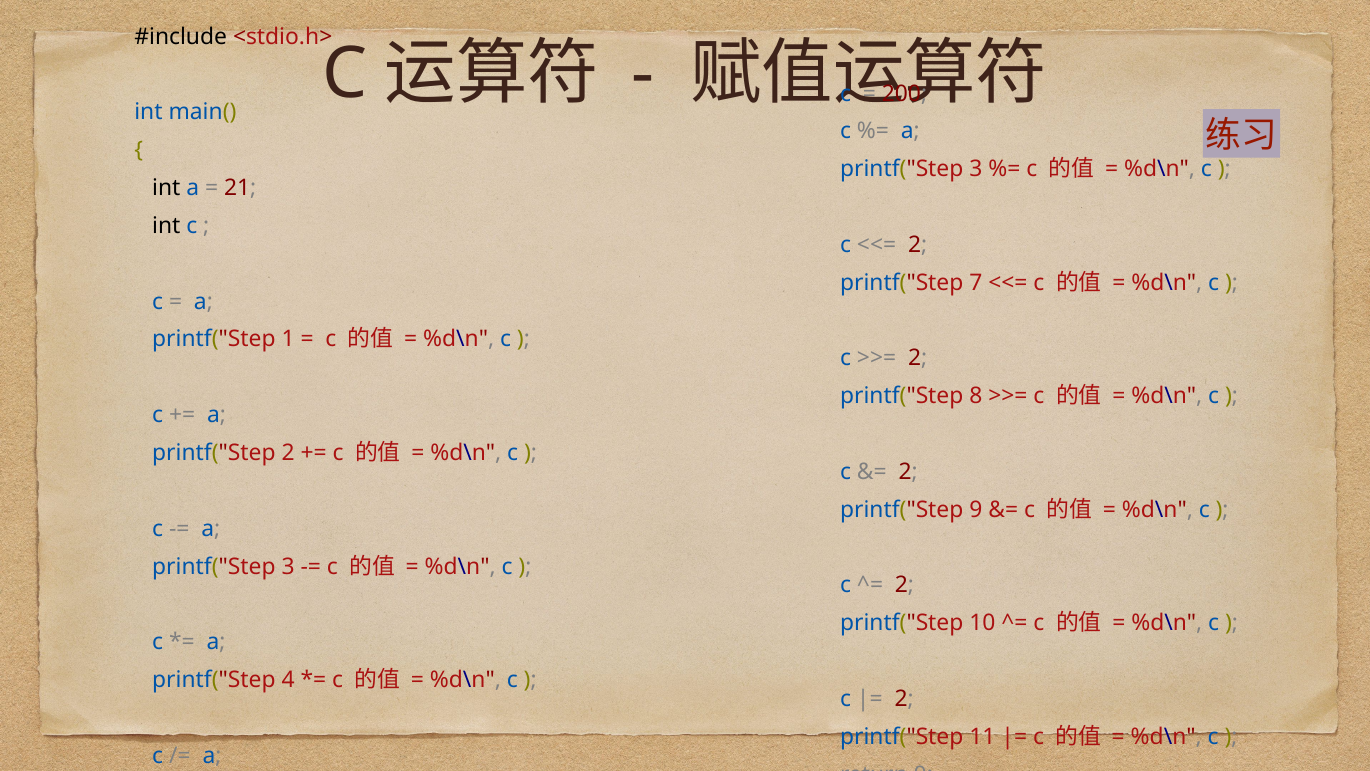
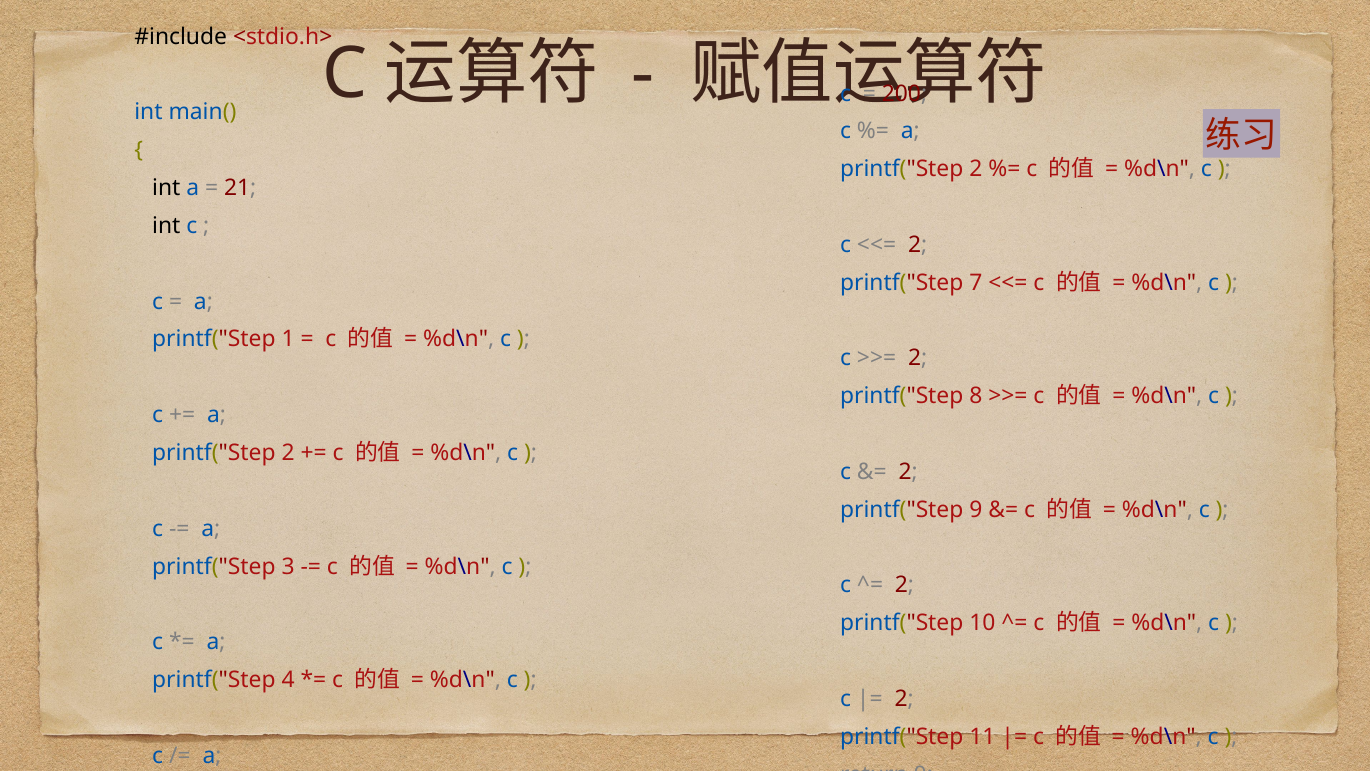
3 at (976, 169): 3 -> 2
